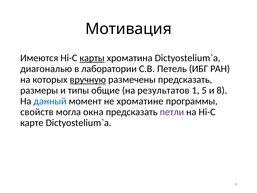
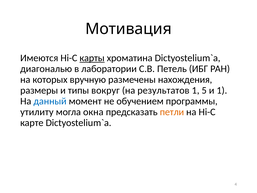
вручную underline: present -> none
размечены предсказать: предсказать -> нахождения
общие: общие -> вокруг
и 8: 8 -> 1
хроматине: хроматине -> обучением
свойств: свойств -> утилиту
петли colour: purple -> orange
